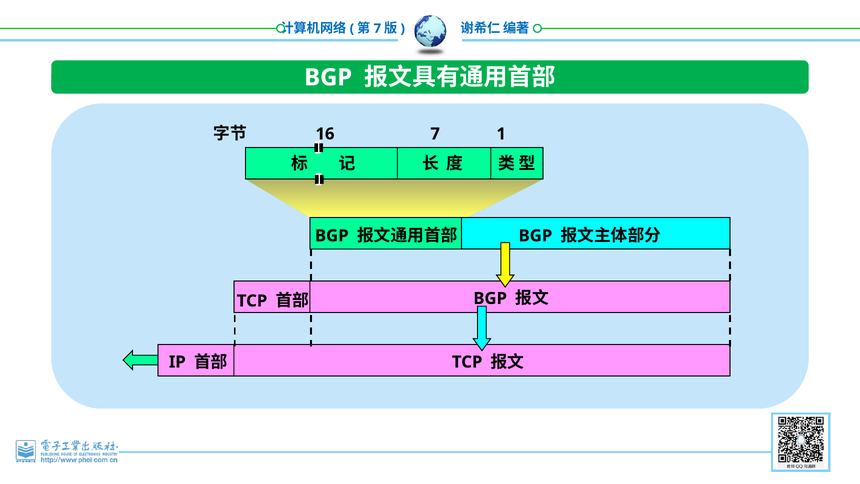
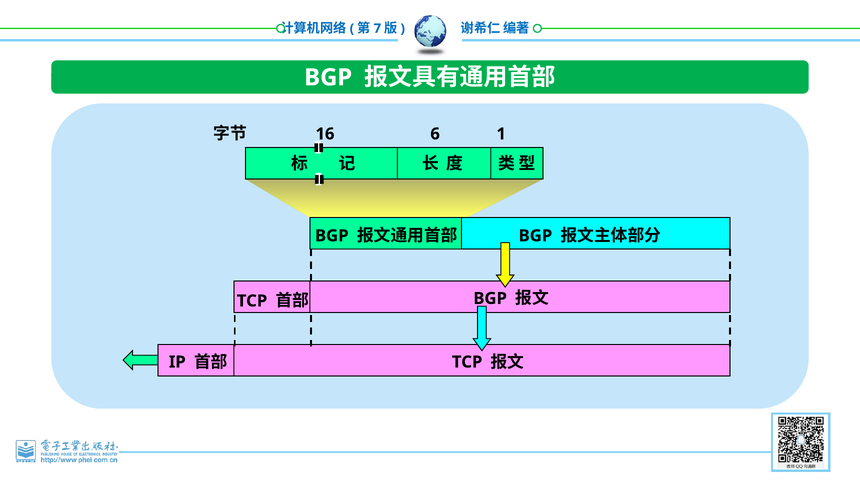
7 at (435, 134): 7 -> 6
